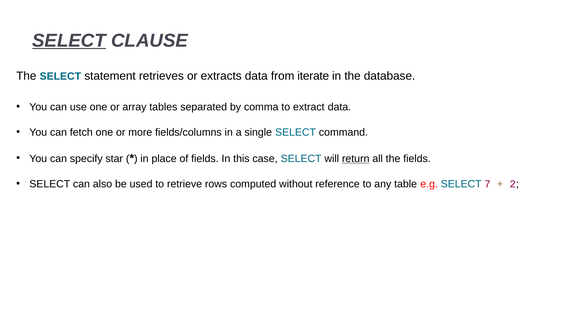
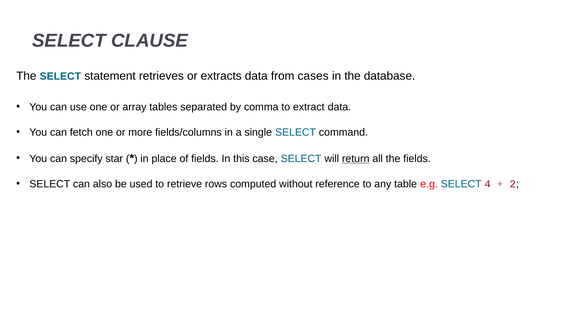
SELECT at (69, 41) underline: present -> none
iterate: iterate -> cases
7: 7 -> 4
